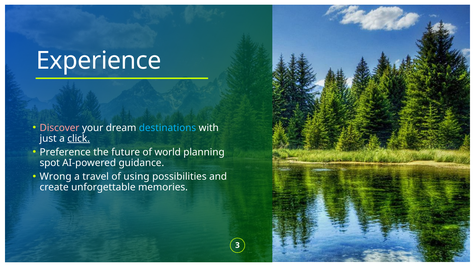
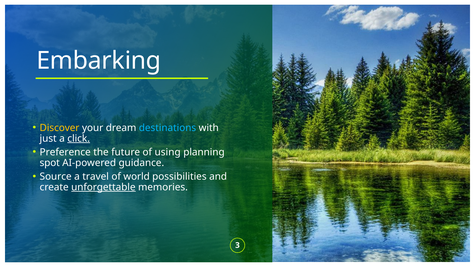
Experience: Experience -> Embarking
Discover colour: pink -> yellow
world: world -> using
Wrong: Wrong -> Source
using: using -> world
unforgettable underline: none -> present
